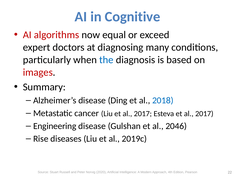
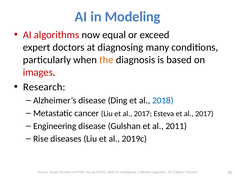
Cognitive: Cognitive -> Modeling
the colour: blue -> orange
Summary: Summary -> Research
2046: 2046 -> 2011
